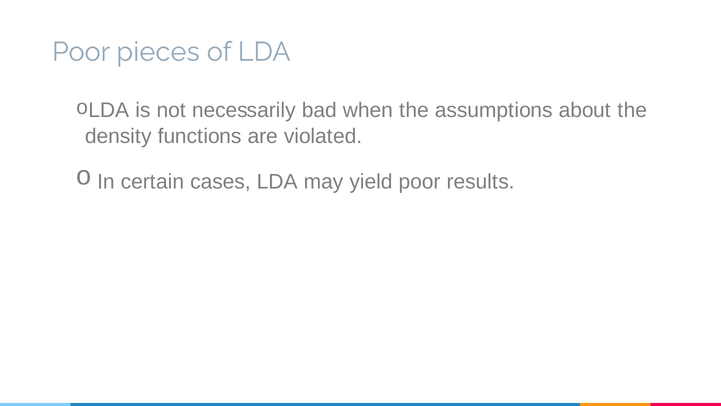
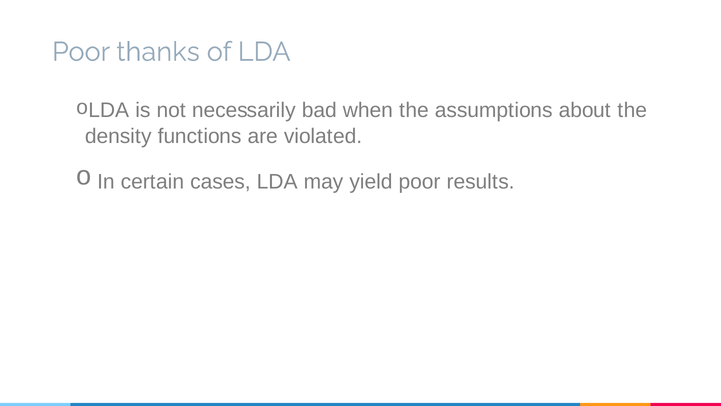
pieces: pieces -> thanks
